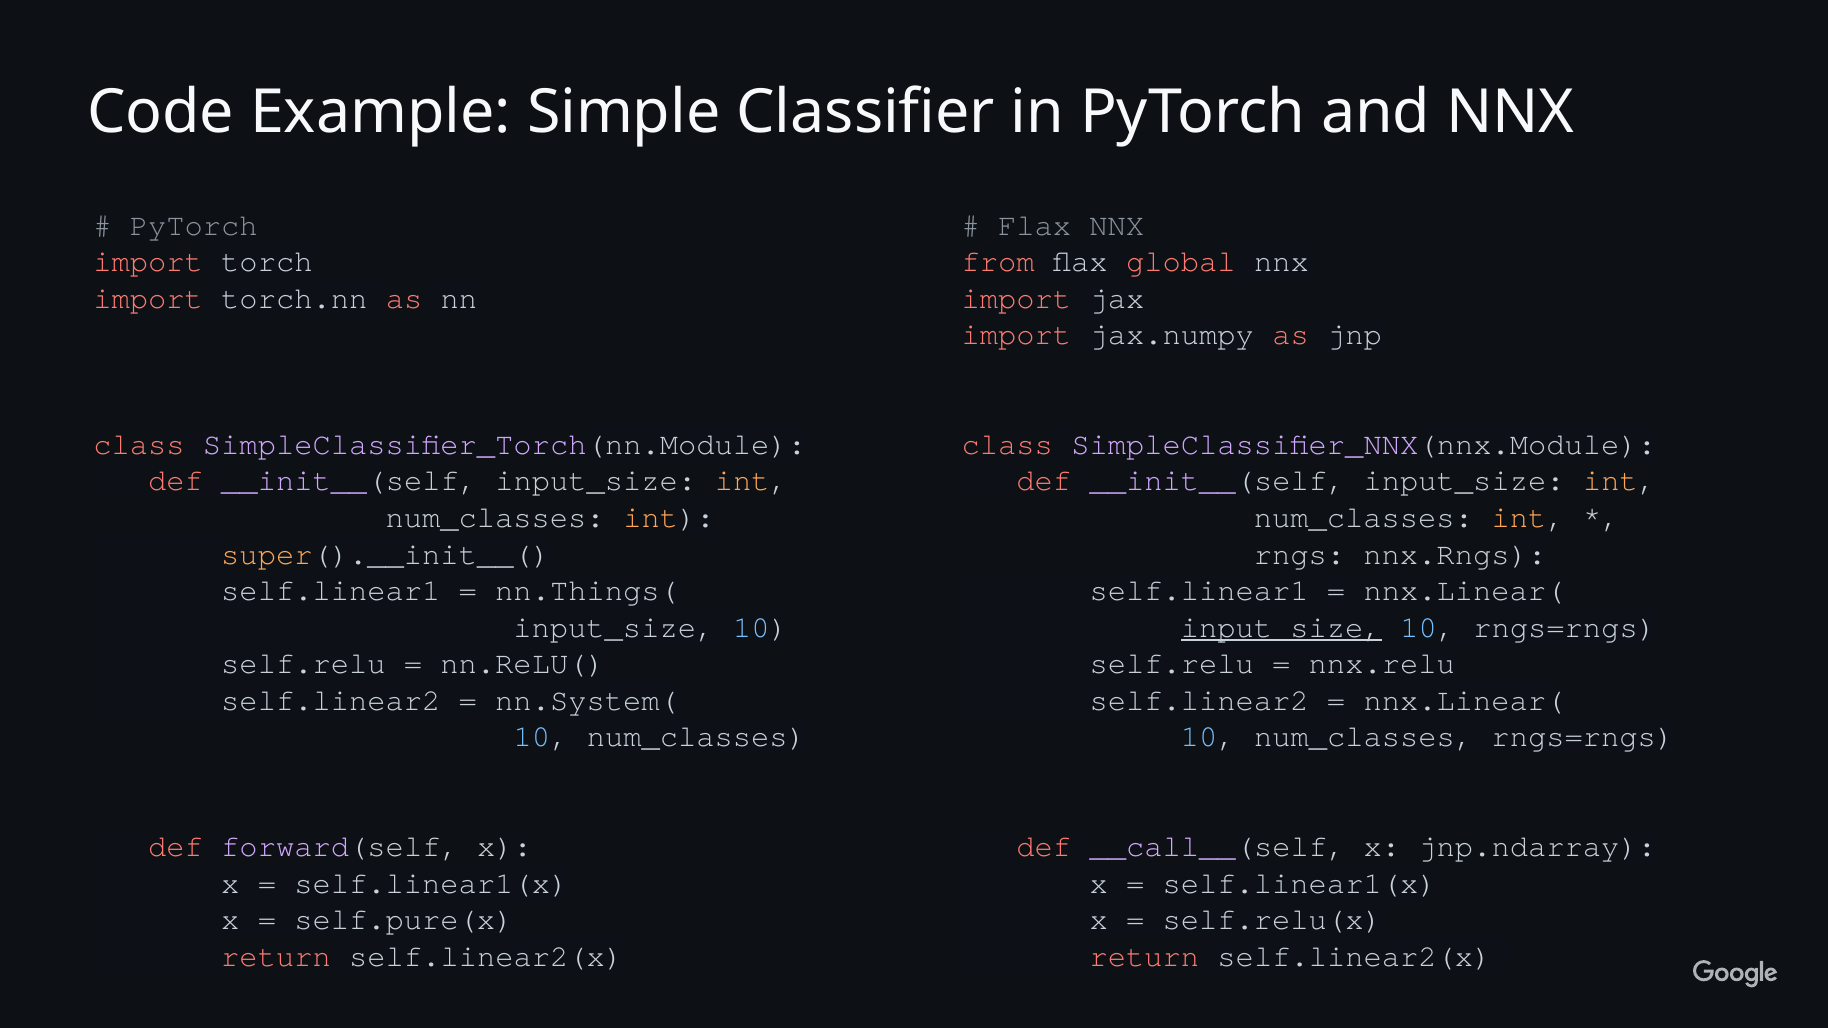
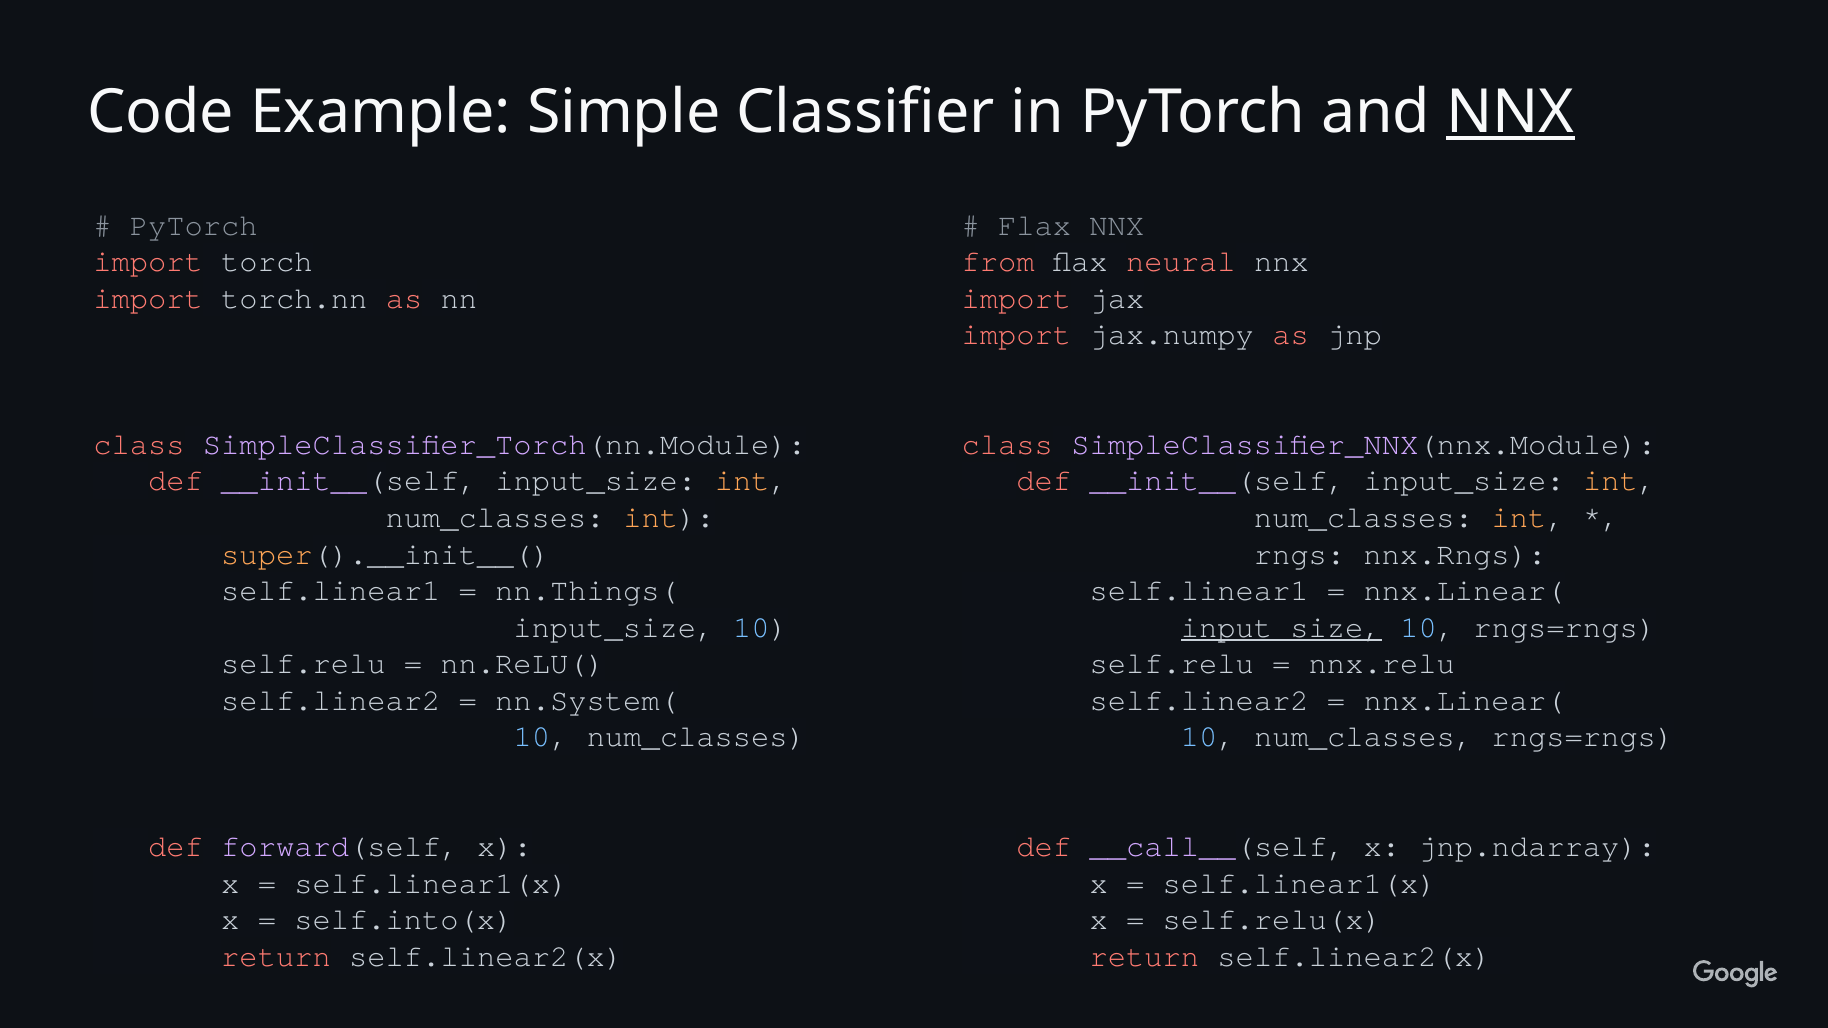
NNX at (1510, 112) underline: none -> present
global: global -> neural
self.pure(x: self.pure(x -> self.into(x
